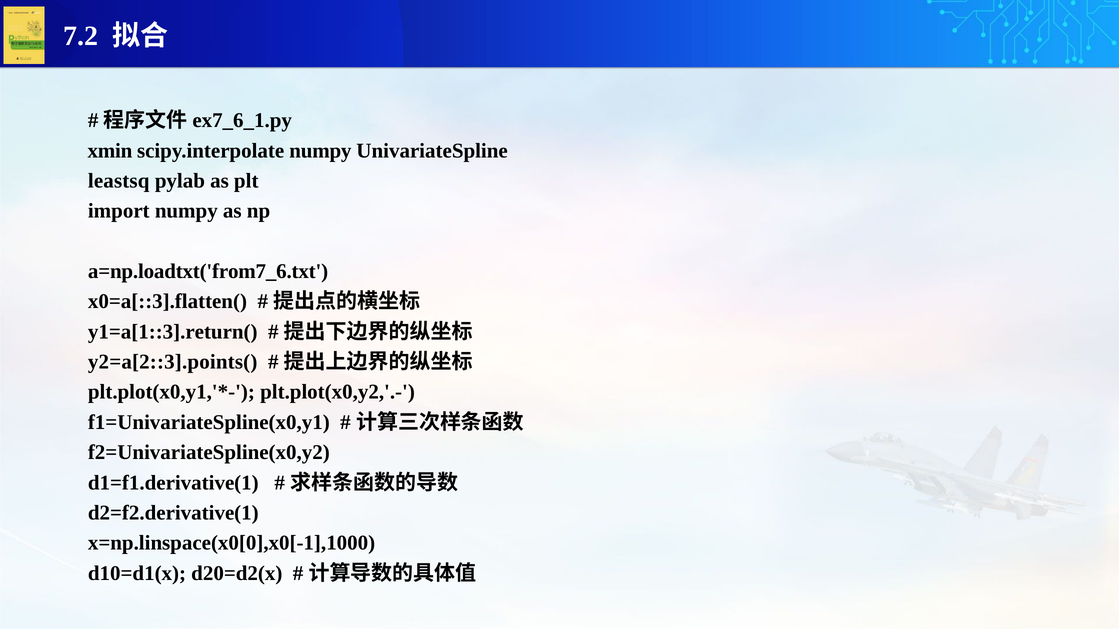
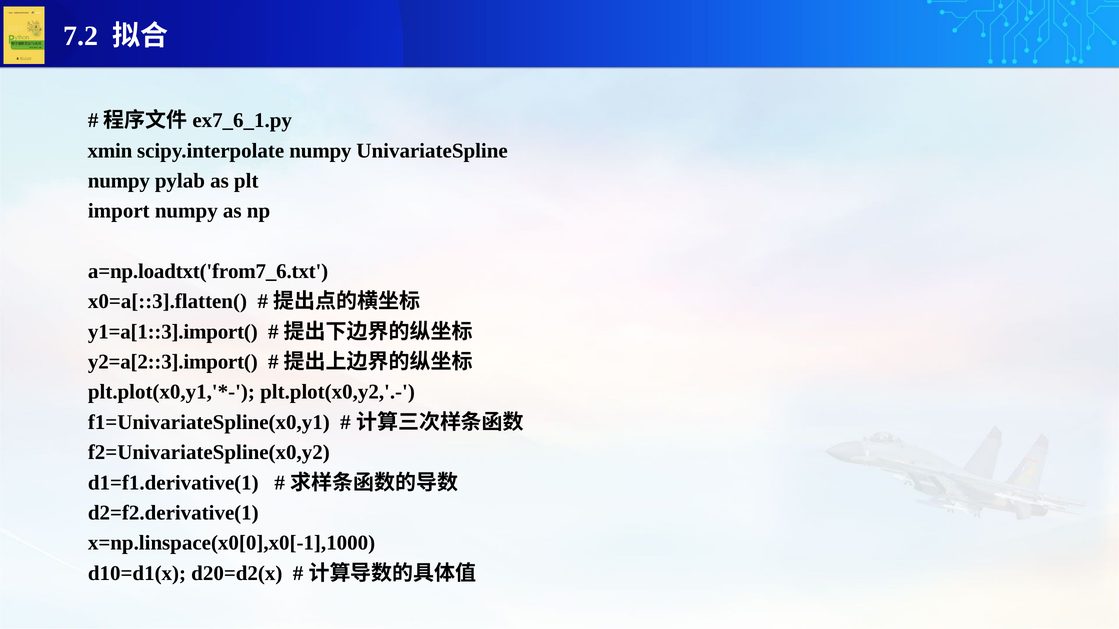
leastsq at (119, 181): leastsq -> numpy
y1=a[1::3].return(: y1=a[1::3].return( -> y1=a[1::3].import(
y2=a[2::3].points(: y2=a[2::3].points( -> y2=a[2::3].import(
